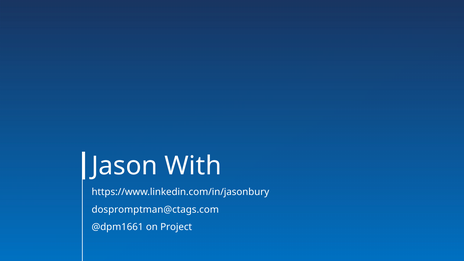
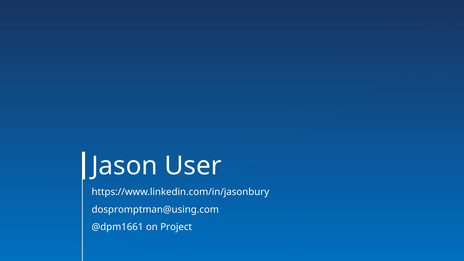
With: With -> User
dospromptman@ctags.com: dospromptman@ctags.com -> dospromptman@using.com
